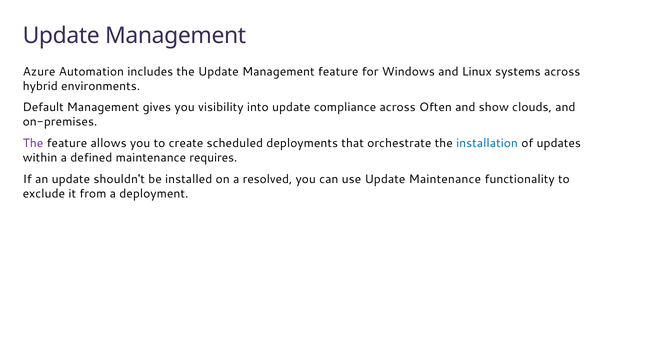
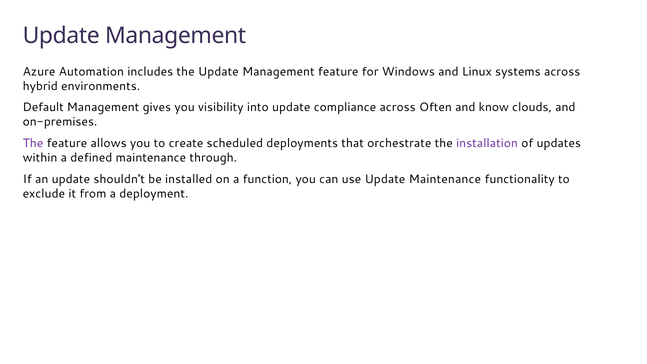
show: show -> know
installation colour: blue -> purple
requires: requires -> through
resolved: resolved -> function
